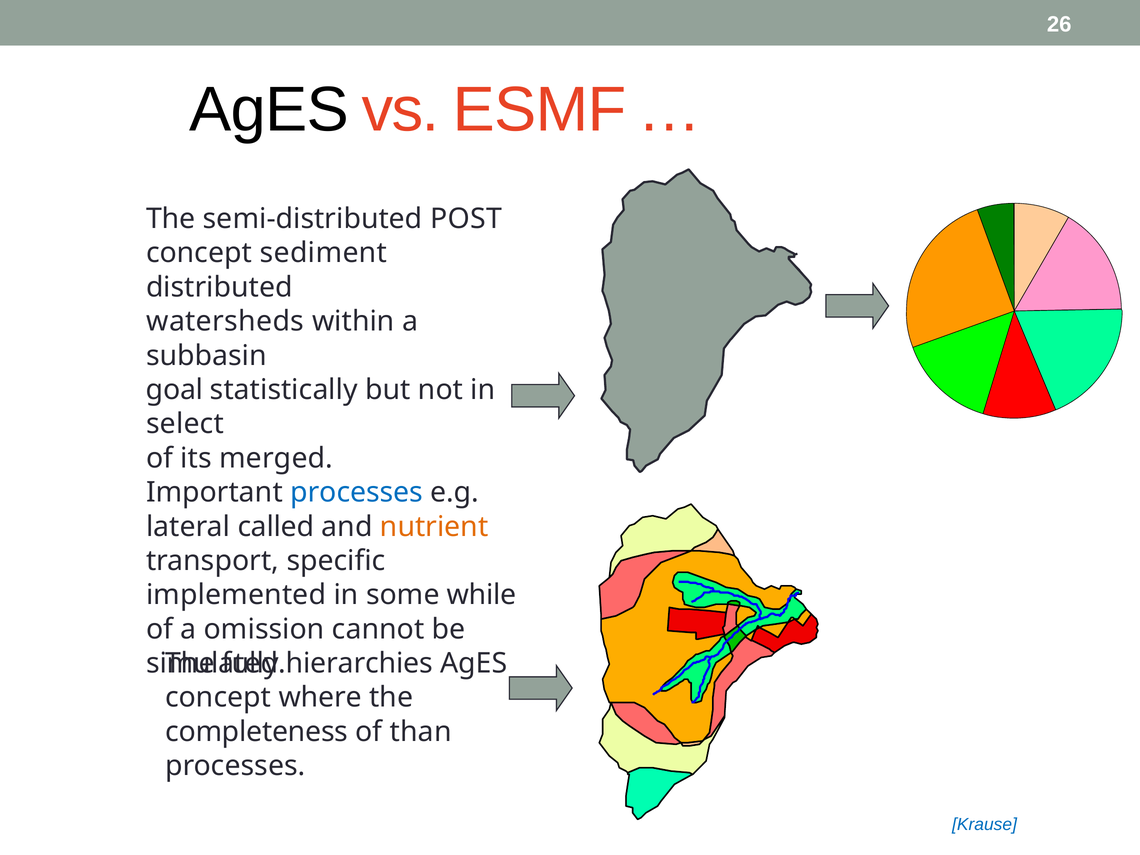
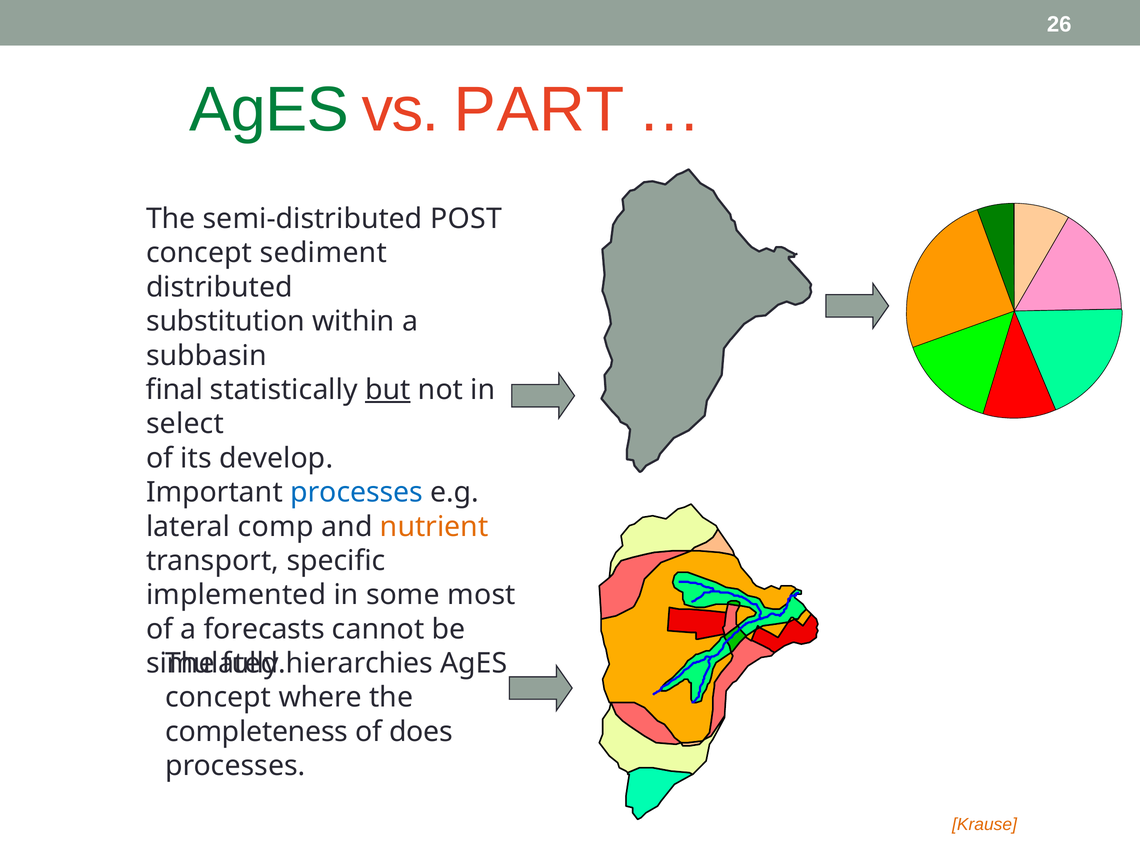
AgES at (269, 110) colour: black -> green
ESMF: ESMF -> PART
watersheds: watersheds -> substitution
goal: goal -> final
but underline: none -> present
merged: merged -> develop
called: called -> comp
while: while -> most
omission: omission -> forecasts
than: than -> does
Krause colour: blue -> orange
